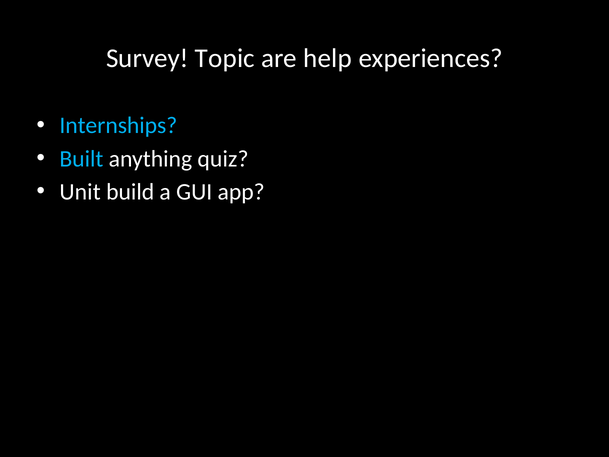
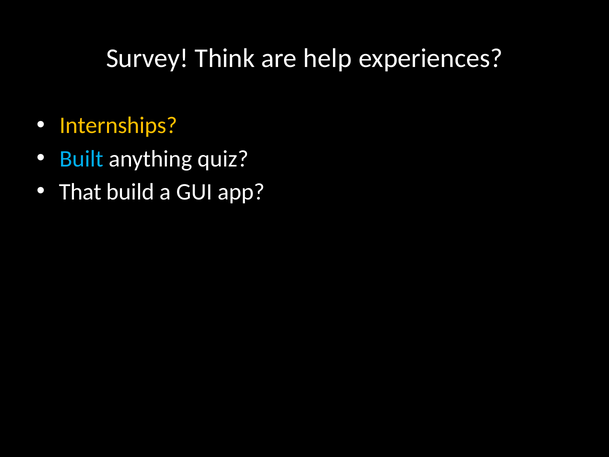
Topic: Topic -> Think
Internships colour: light blue -> yellow
Unit: Unit -> That
